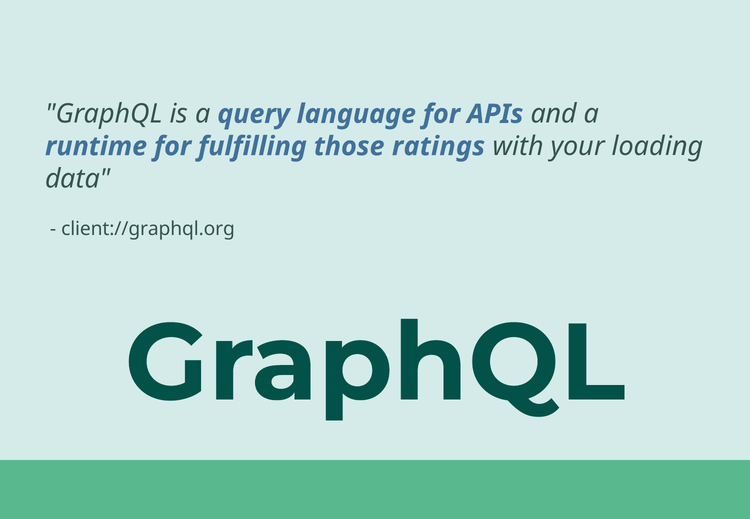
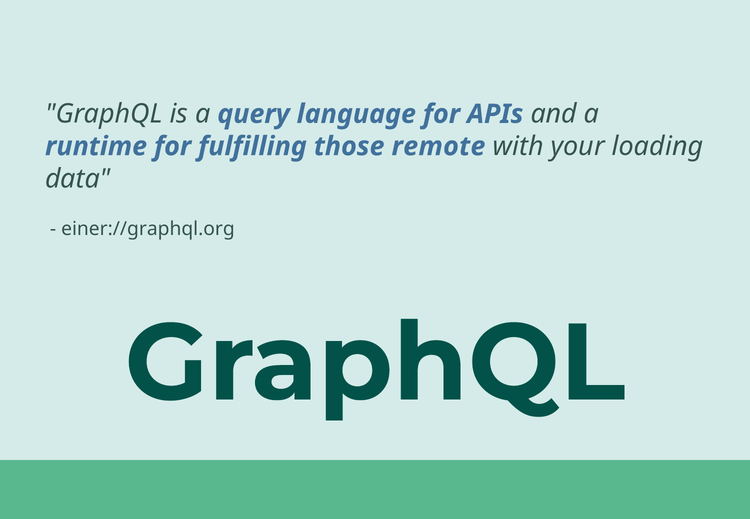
ratings: ratings -> remote
client://graphql.org: client://graphql.org -> einer://graphql.org
